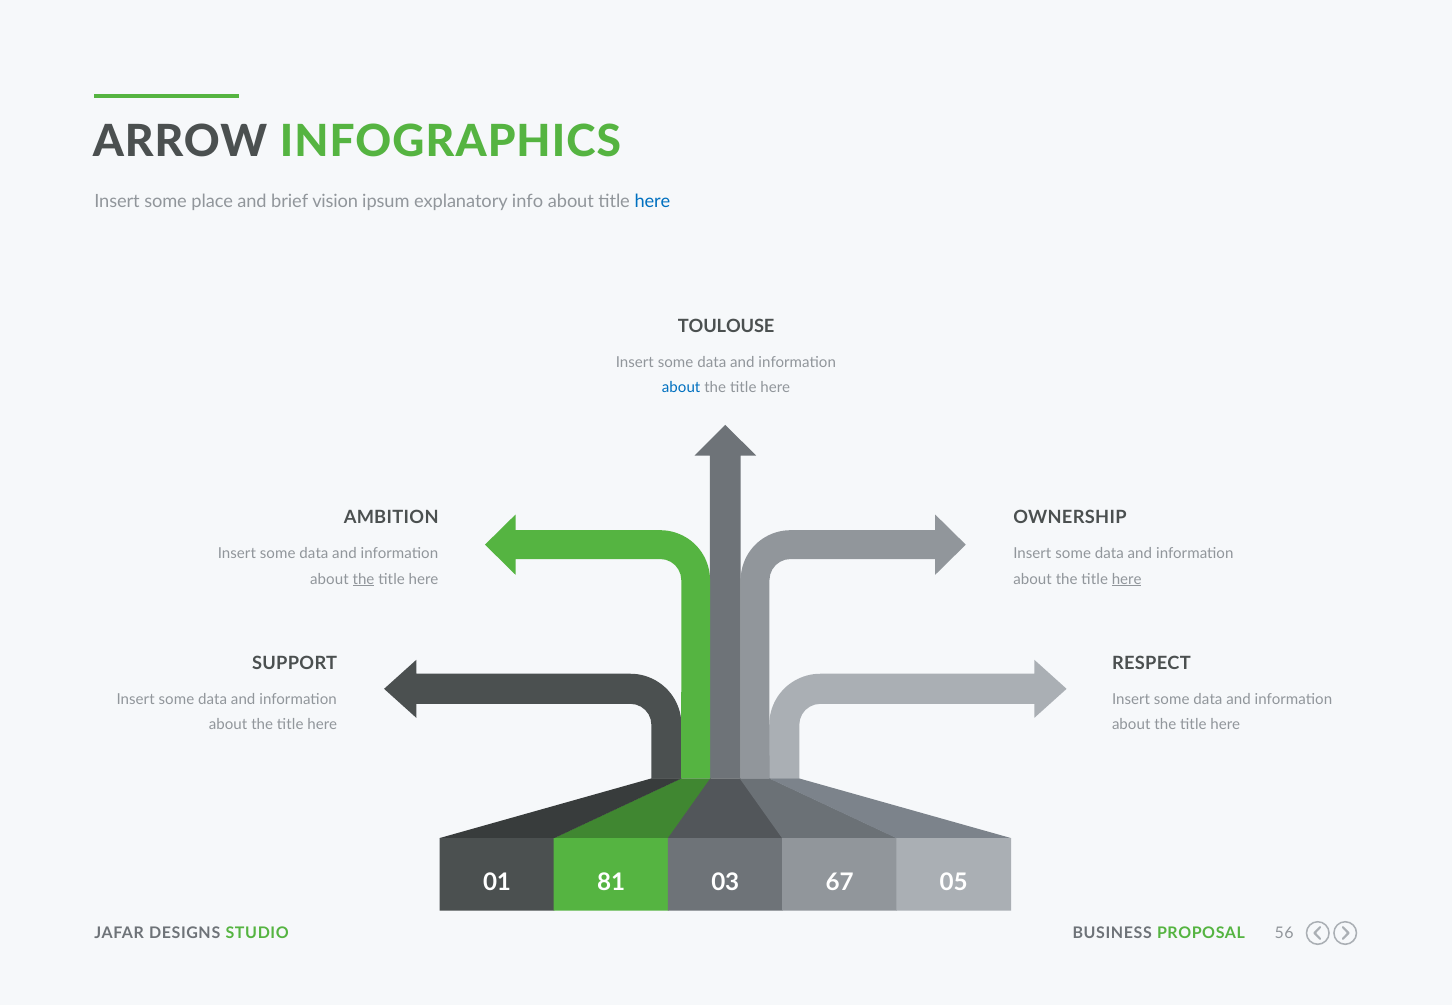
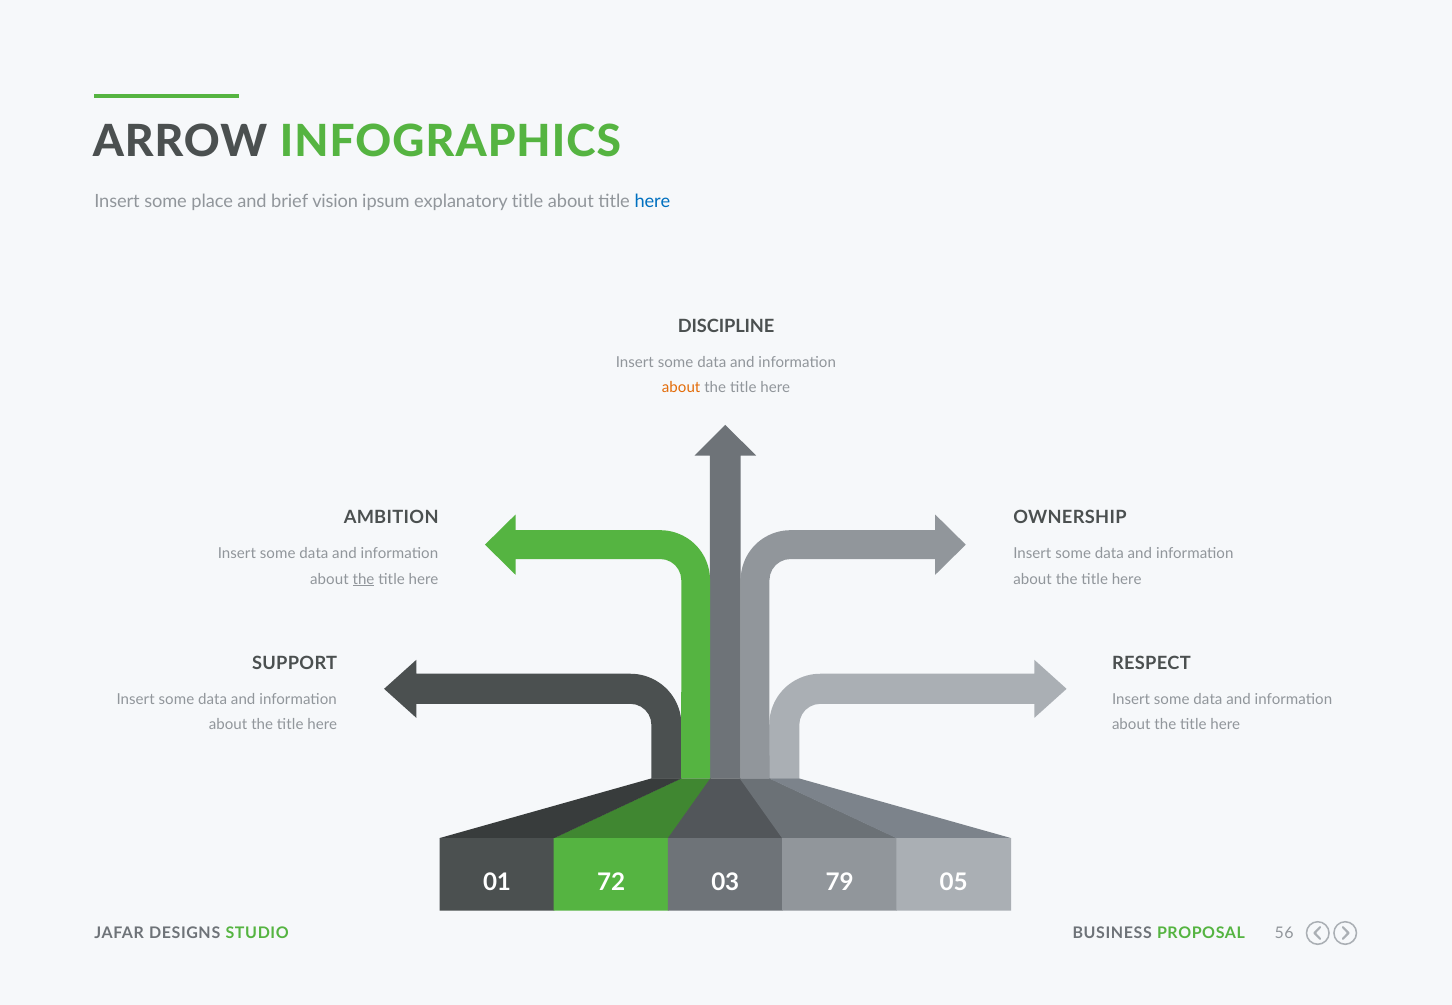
explanatory info: info -> title
TOULOUSE: TOULOUSE -> DISCIPLINE
about at (681, 388) colour: blue -> orange
here at (1127, 579) underline: present -> none
81: 81 -> 72
67: 67 -> 79
